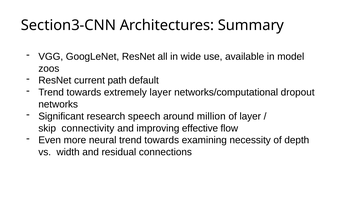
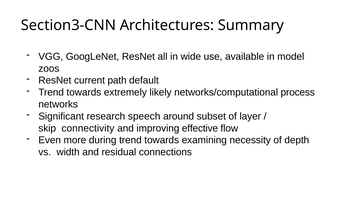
extremely layer: layer -> likely
dropout: dropout -> process
million: million -> subset
neural: neural -> during
